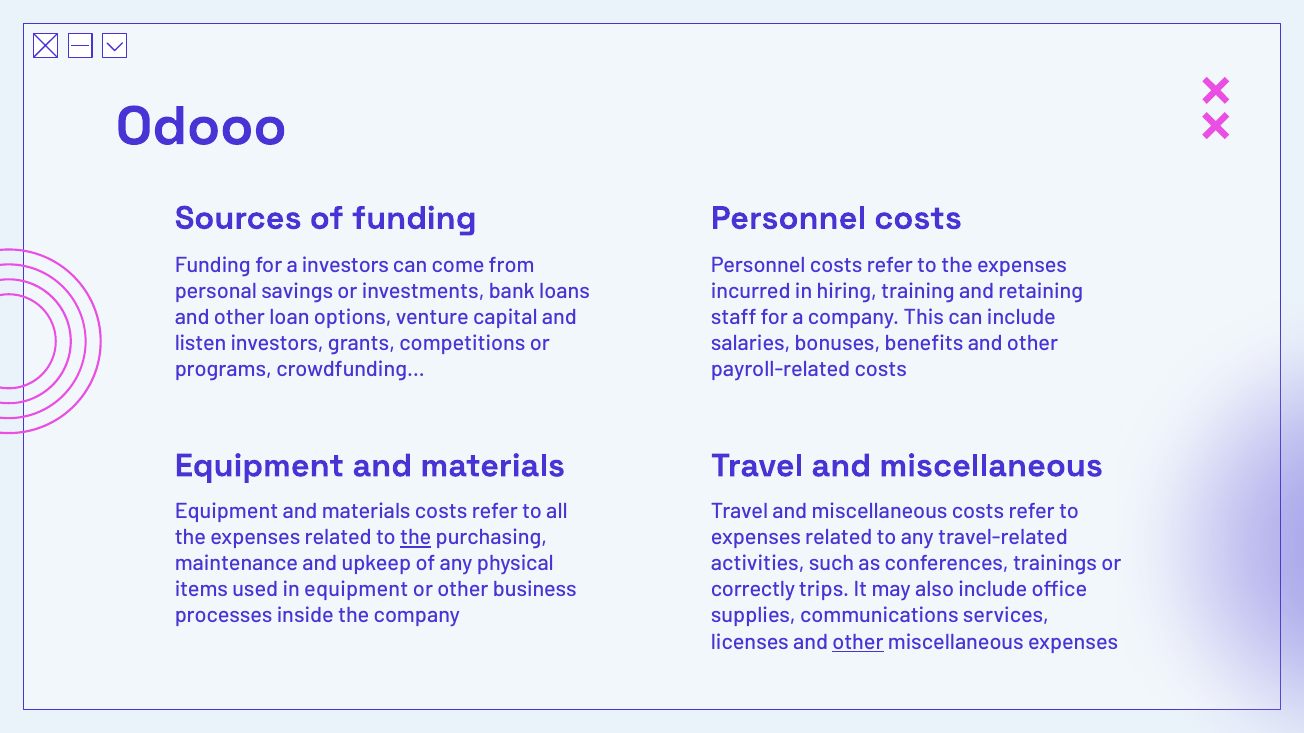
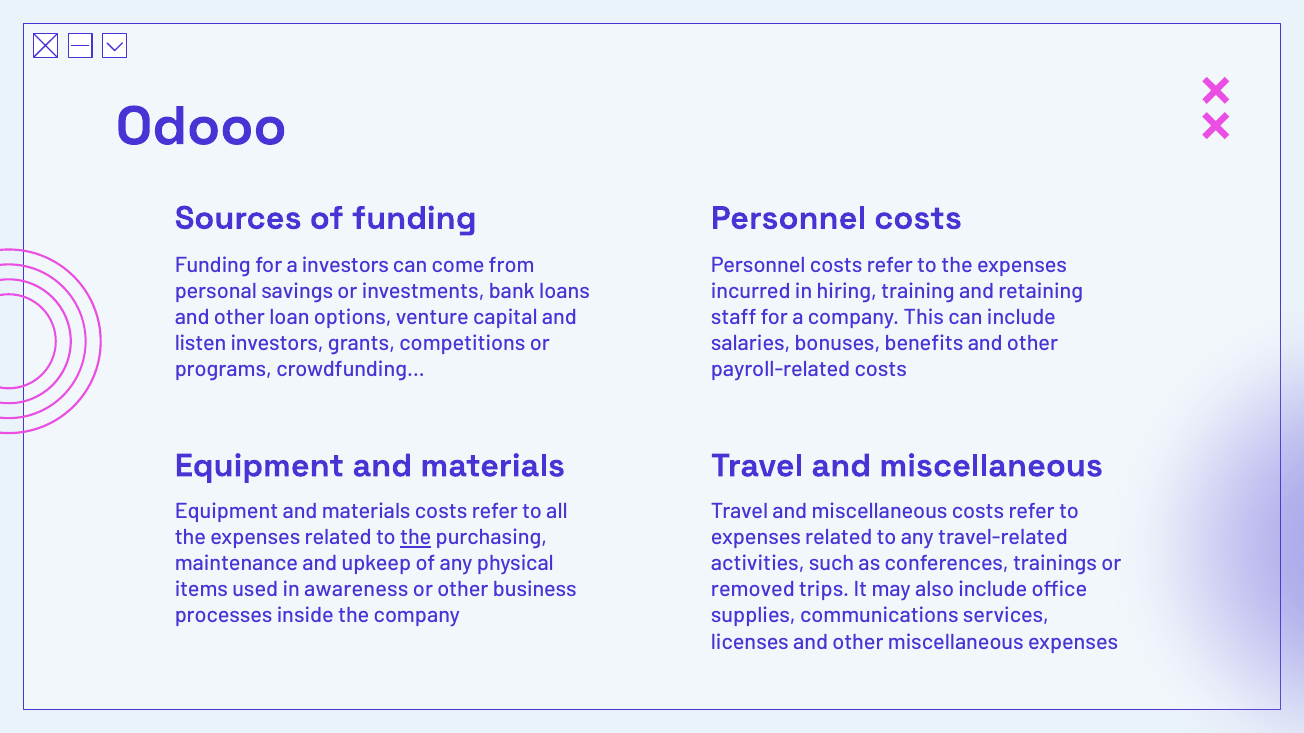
in equipment: equipment -> awareness
correctly: correctly -> removed
other at (858, 642) underline: present -> none
